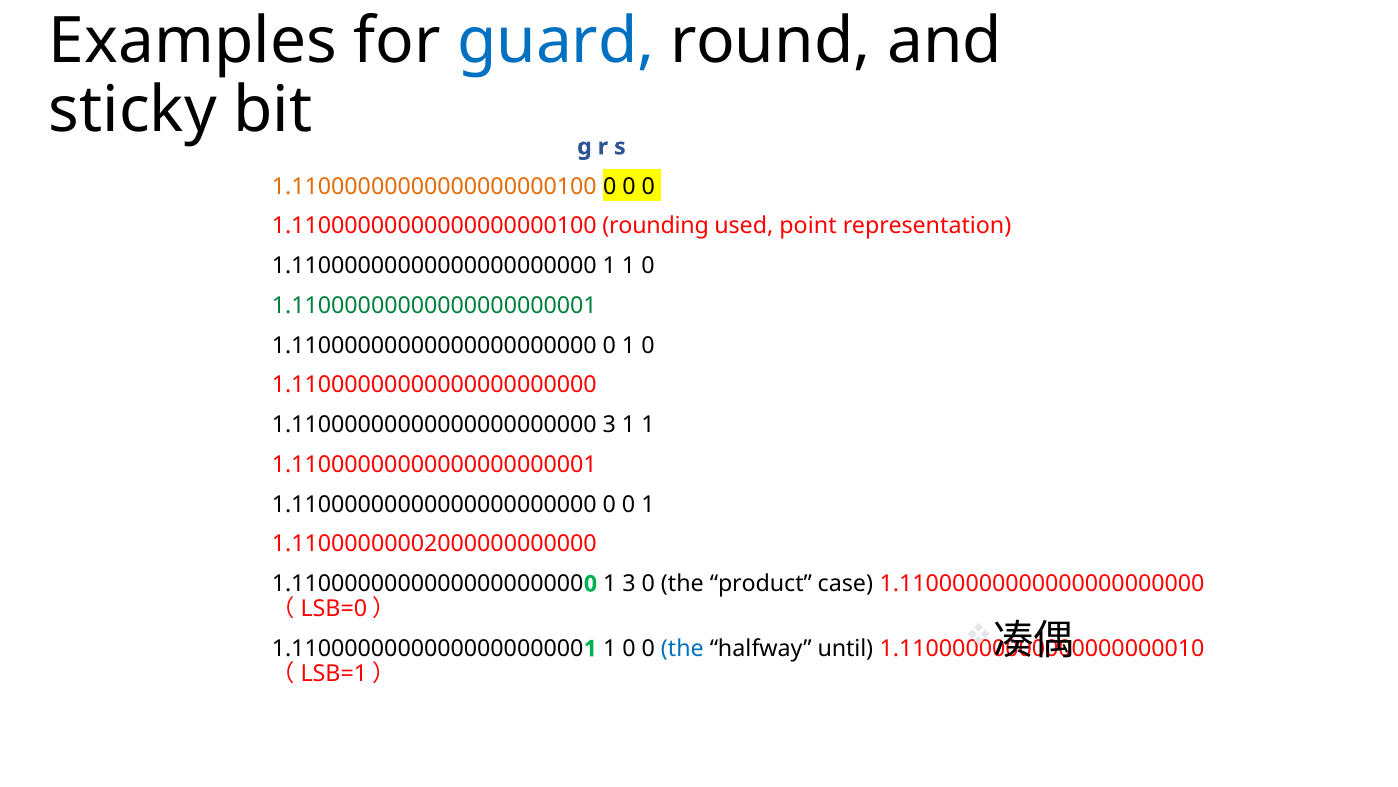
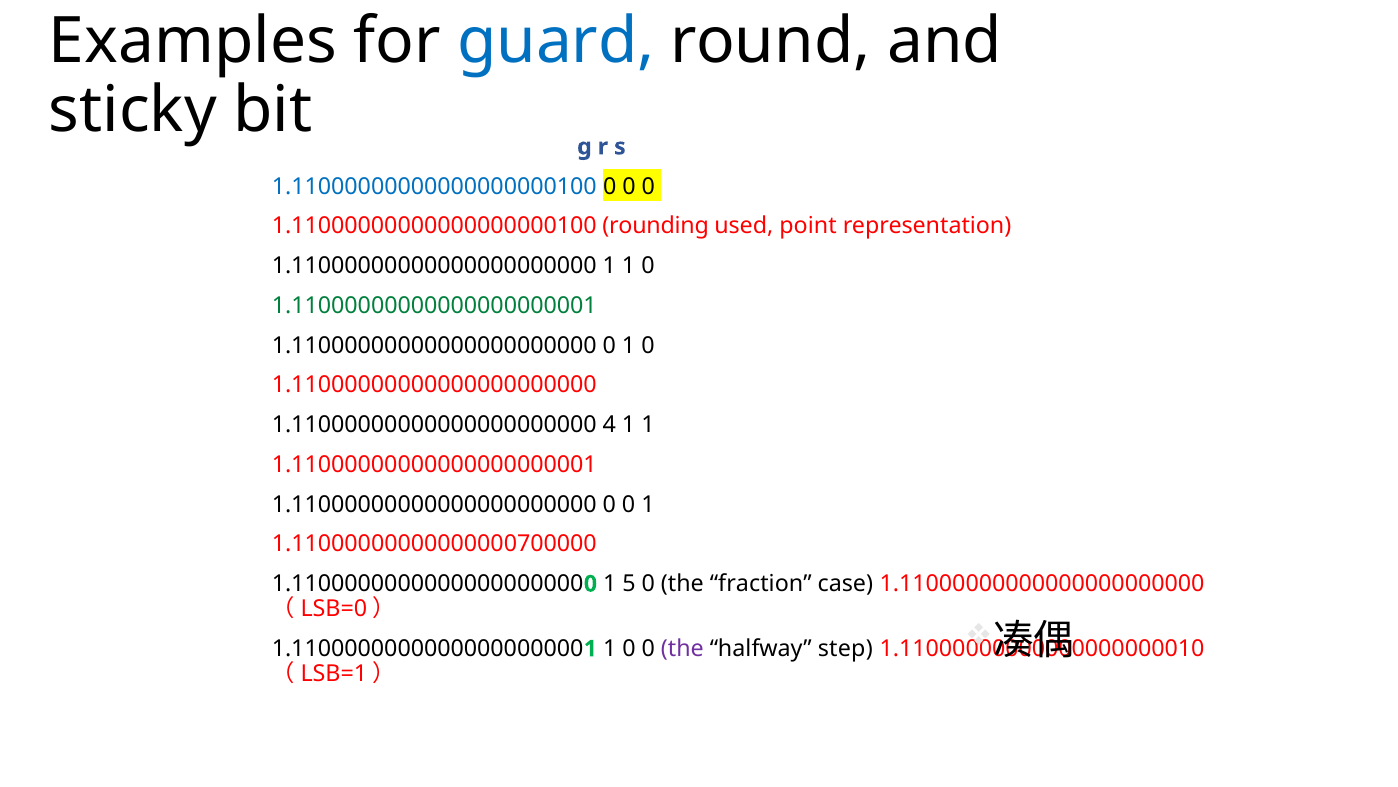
1.11000000000000000000100 at (434, 186) colour: orange -> blue
1.11000000000000000000000 3: 3 -> 4
1.11000000002000000000000: 1.11000000002000000000000 -> 1.11000000000000000700000
1 3: 3 -> 5
product: product -> fraction
the at (682, 648) colour: blue -> purple
until: until -> step
